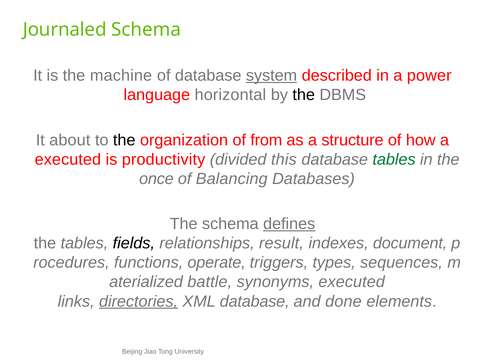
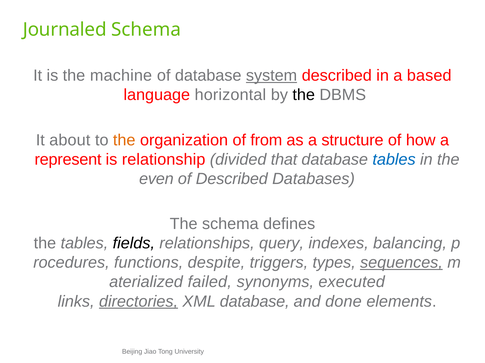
power: power -> based
the at (124, 140) colour: black -> orange
executed at (68, 160): executed -> represent
productivity: productivity -> relationship
this: this -> that
tables at (394, 160) colour: green -> blue
once: once -> even
of Balancing: Balancing -> Described
defines underline: present -> none
result: result -> query
document: document -> balancing
operate: operate -> despite
sequences underline: none -> present
battle: battle -> failed
